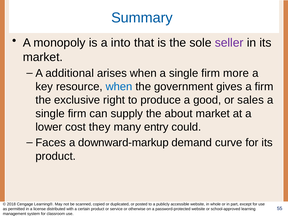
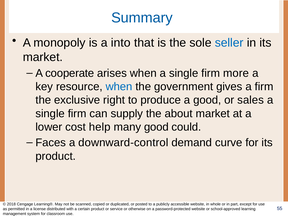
seller colour: purple -> blue
additional: additional -> cooperate
they: they -> help
many entry: entry -> good
downward-markup: downward-markup -> downward-control
